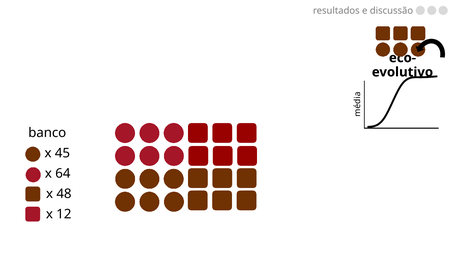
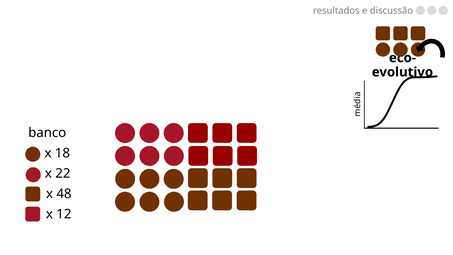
45: 45 -> 18
64: 64 -> 22
